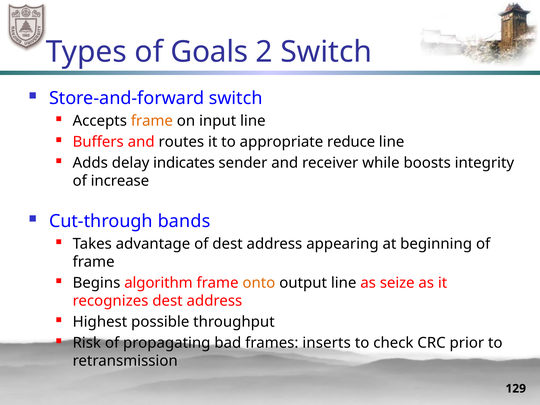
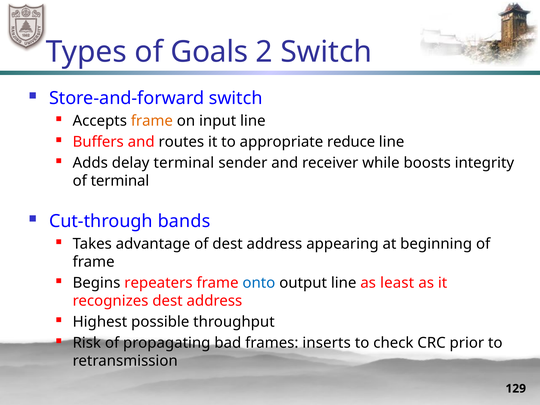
delay indicates: indicates -> terminal
of increase: increase -> terminal
algorithm: algorithm -> repeaters
onto colour: orange -> blue
seize: seize -> least
